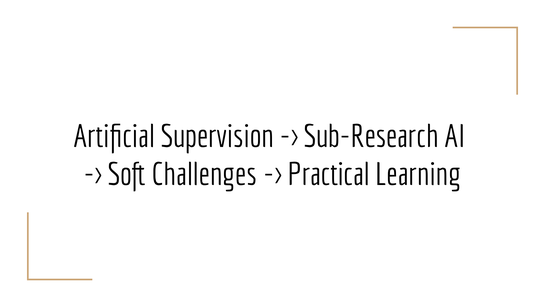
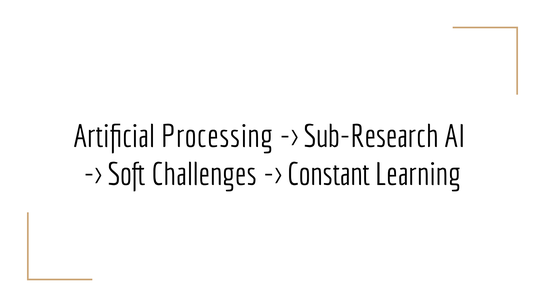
Supervision: Supervision -> Processing
Practical: Practical -> Constant
